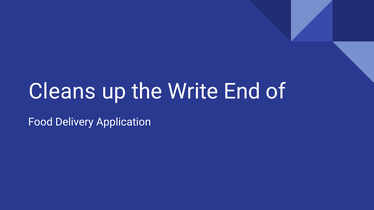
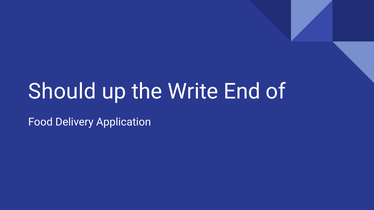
Cleans: Cleans -> Should
